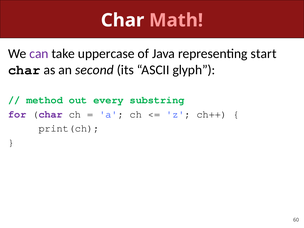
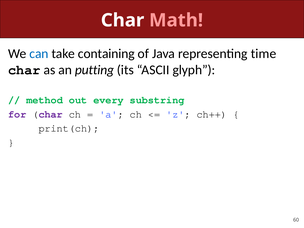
can colour: purple -> blue
uppercase: uppercase -> containing
start: start -> time
second: second -> putting
